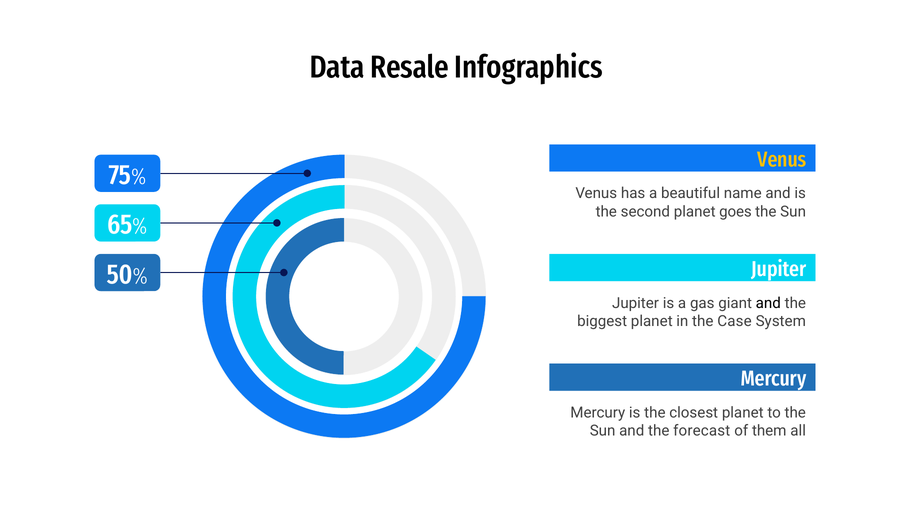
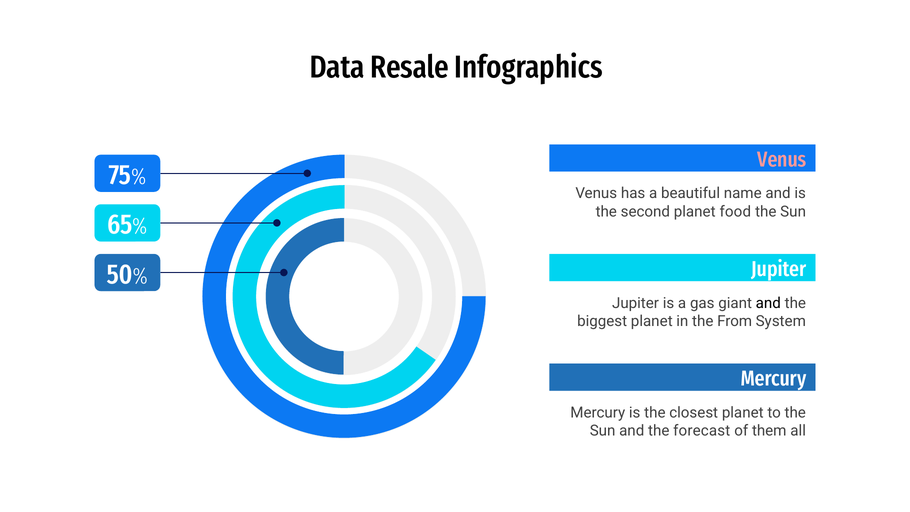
Venus at (782, 159) colour: yellow -> pink
goes: goes -> food
Case: Case -> From
